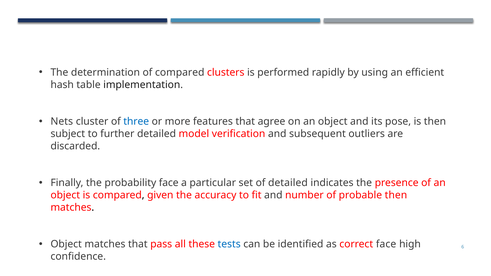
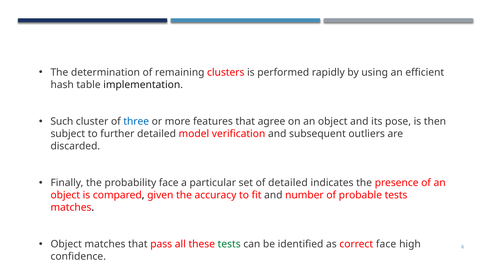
of compared: compared -> remaining
Nets: Nets -> Such
probable then: then -> tests
tests at (229, 244) colour: blue -> green
